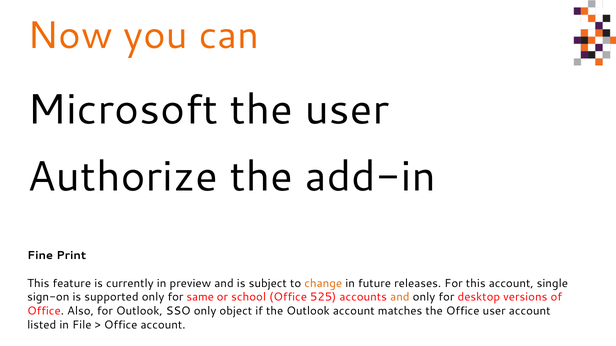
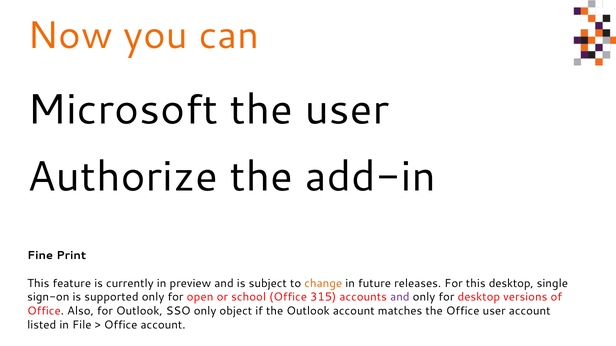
this account: account -> desktop
same: same -> open
525: 525 -> 315
and at (400, 298) colour: orange -> purple
